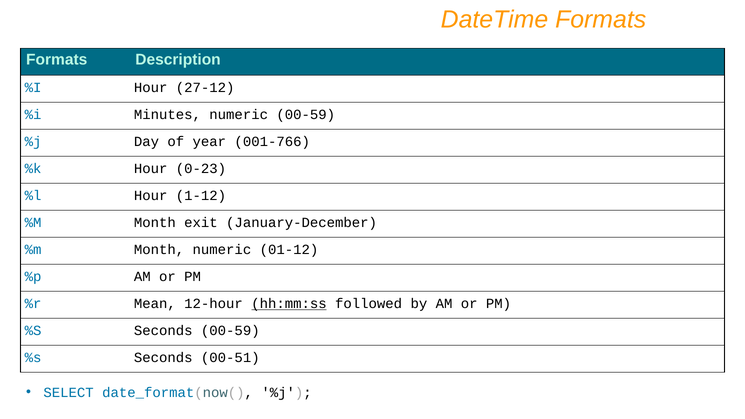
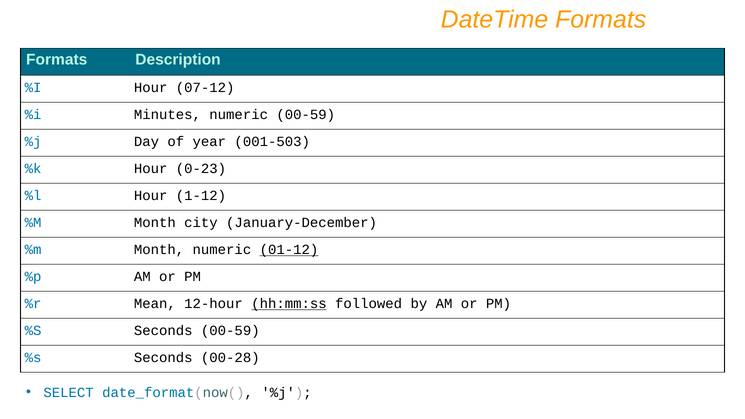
27-12: 27-12 -> 07-12
001-766: 001-766 -> 001-503
exit: exit -> city
01-12 underline: none -> present
00-51: 00-51 -> 00-28
